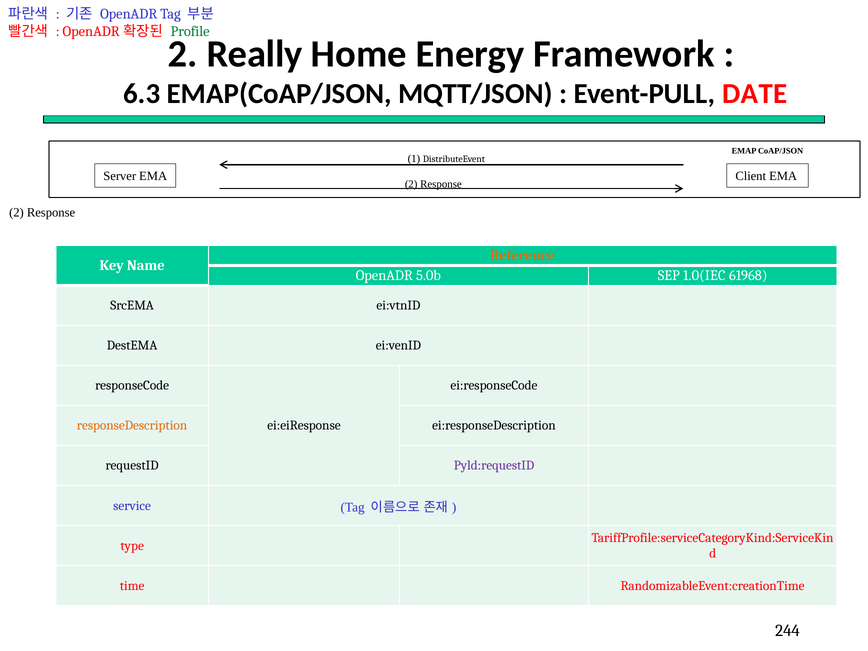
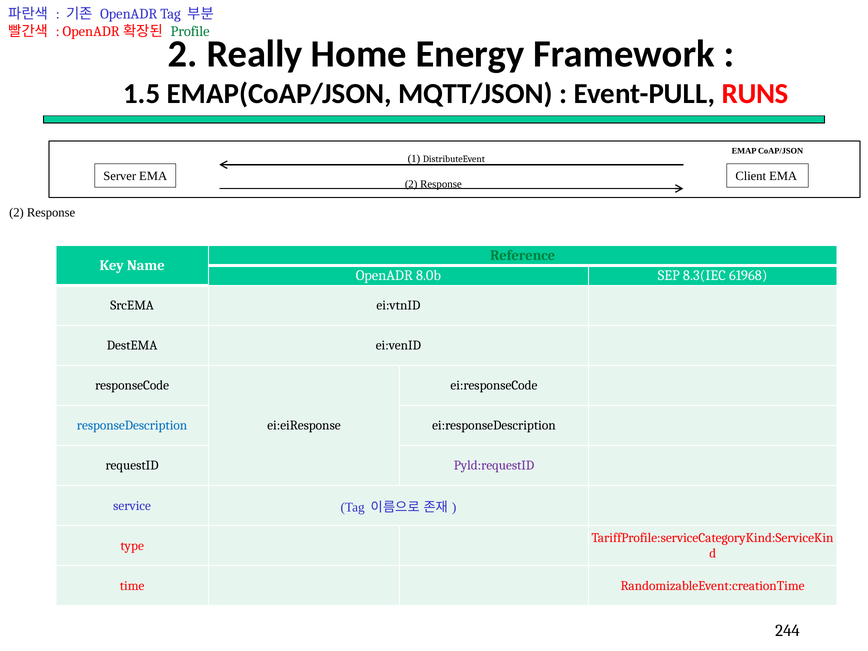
6.3: 6.3 -> 1.5
DATE: DATE -> RUNS
Reference colour: orange -> green
5.0b: 5.0b -> 8.0b
1.0(IEC: 1.0(IEC -> 8.3(IEC
responseDescription colour: orange -> blue
